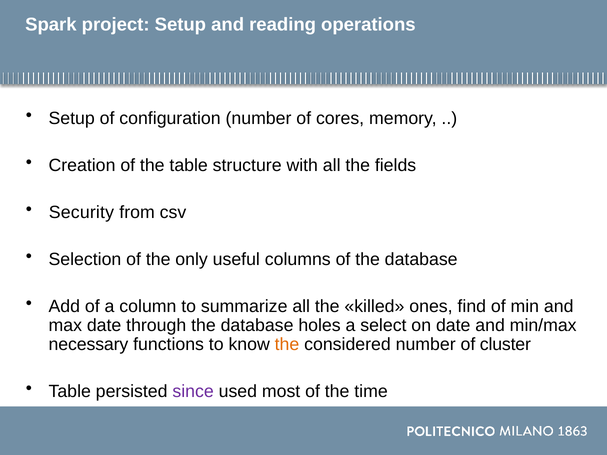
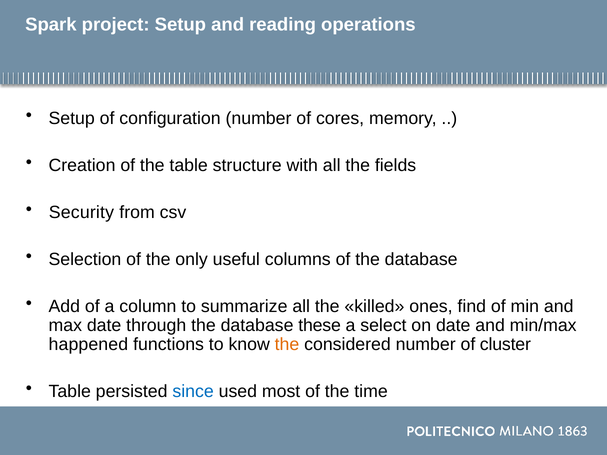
holes: holes -> these
necessary: necessary -> happened
since colour: purple -> blue
